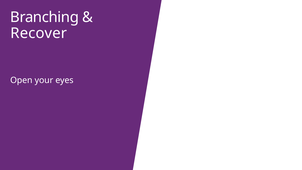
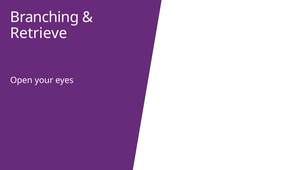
Recover: Recover -> Retrieve
